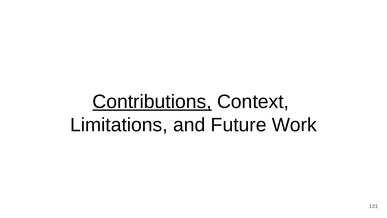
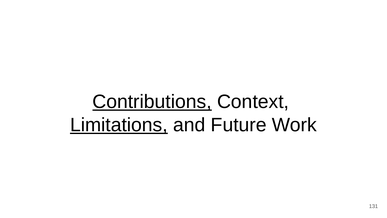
Limitations underline: none -> present
